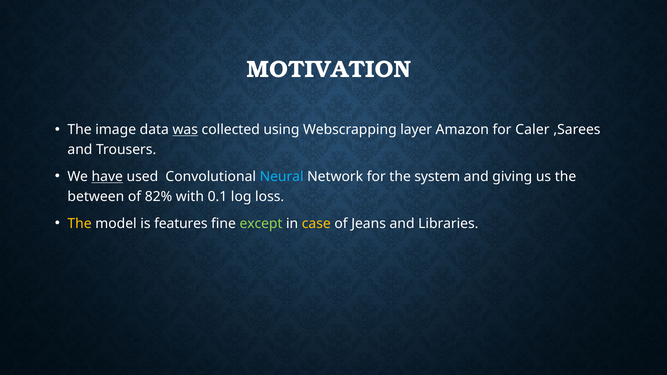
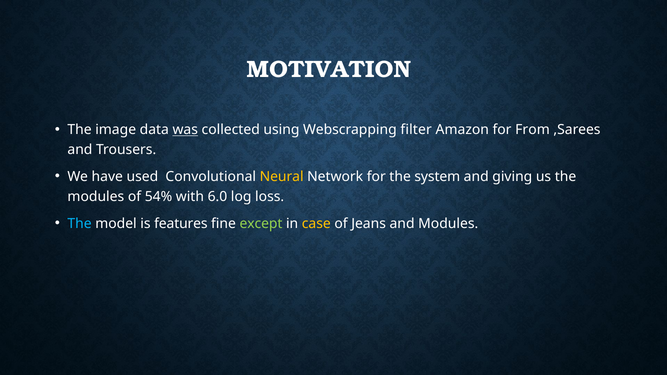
layer: layer -> filter
Caler: Caler -> From
have underline: present -> none
Neural colour: light blue -> yellow
between at (96, 197): between -> modules
82%: 82% -> 54%
0.1: 0.1 -> 6.0
The at (80, 224) colour: yellow -> light blue
and Libraries: Libraries -> Modules
